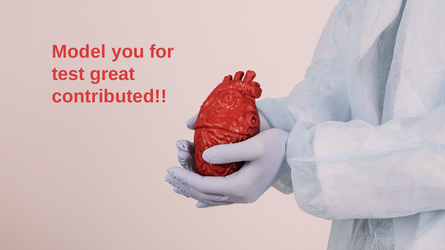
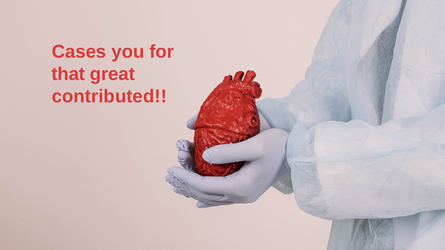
Model: Model -> Cases
test: test -> that
